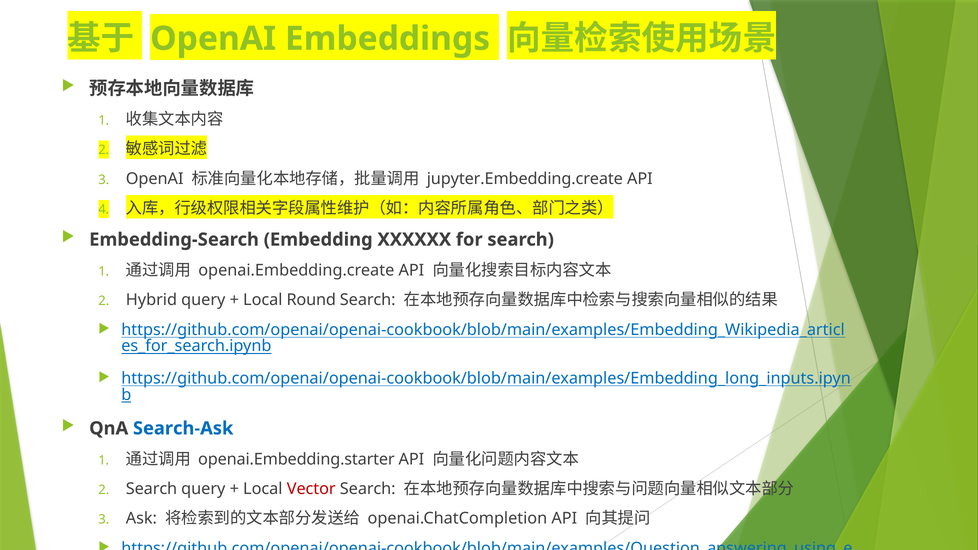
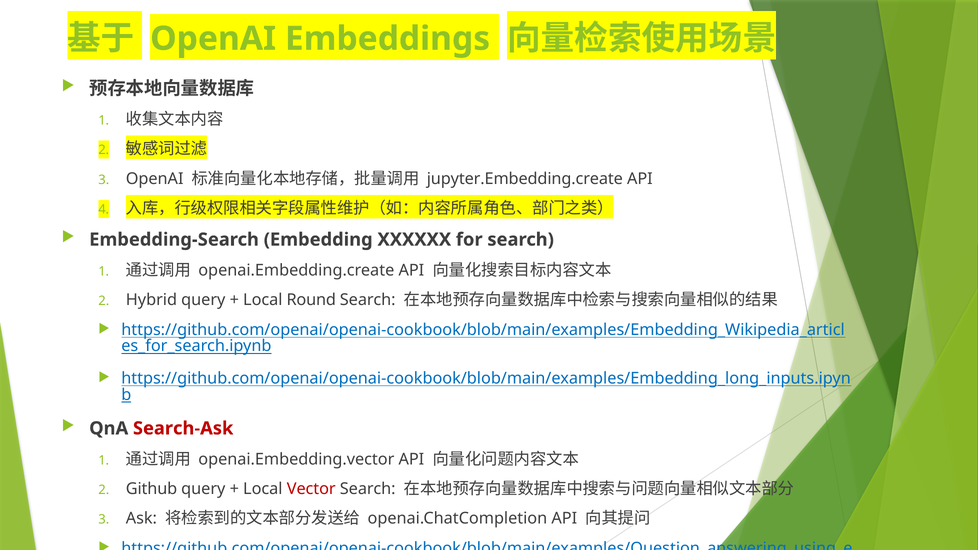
Search-Ask colour: blue -> red
openai.Embedding.starter: openai.Embedding.starter -> openai.Embedding.vector
Search at (152, 489): Search -> Github
